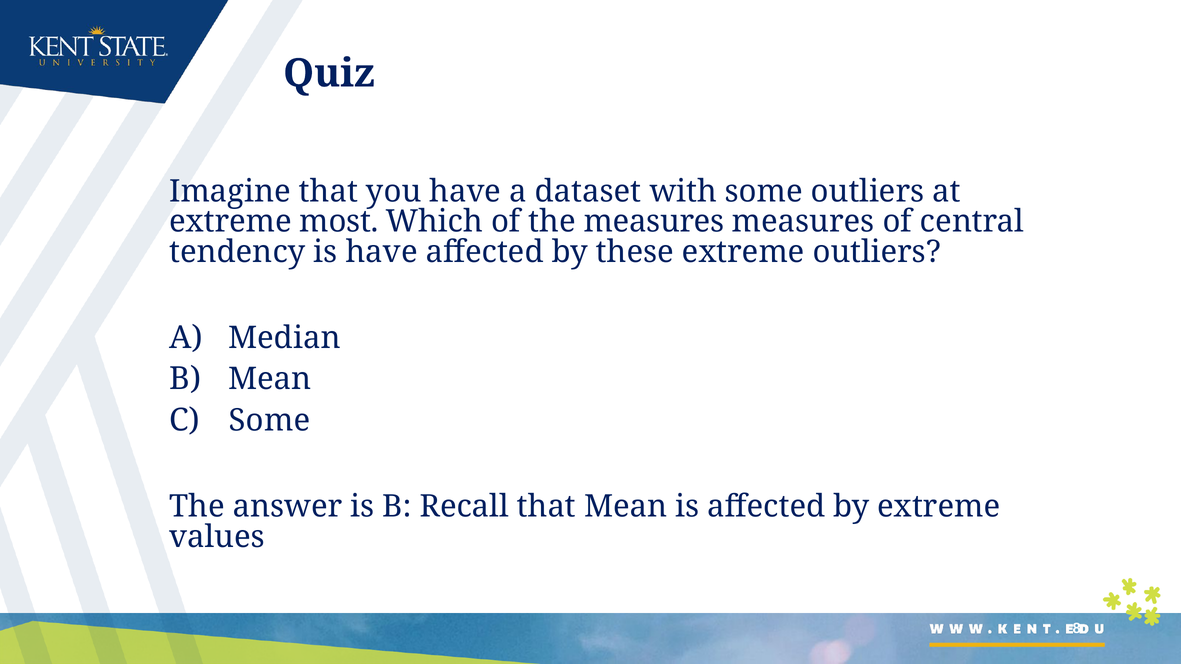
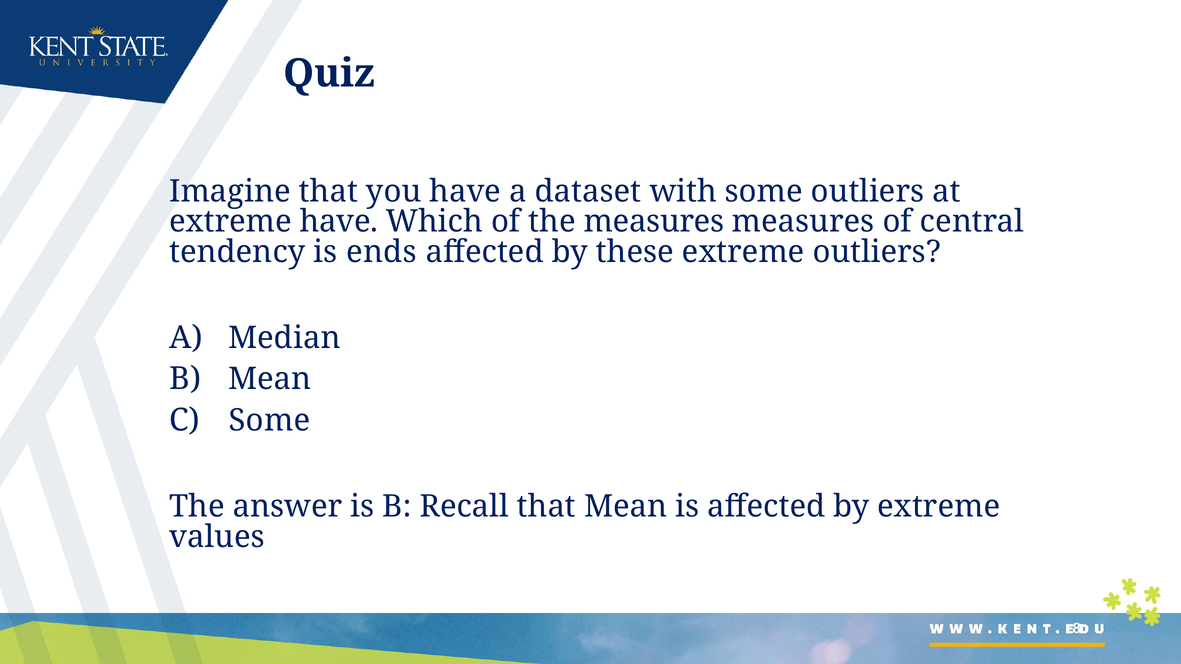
extreme most: most -> have
is have: have -> ends
